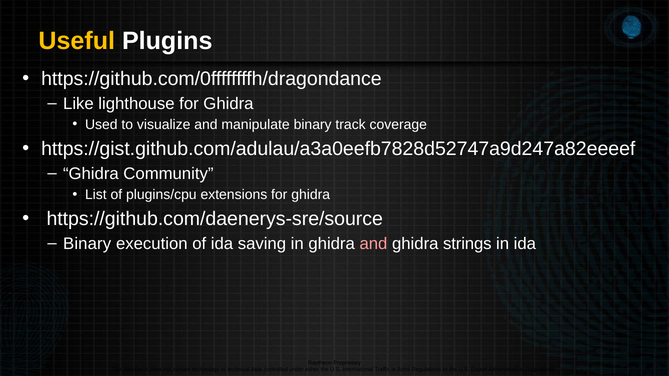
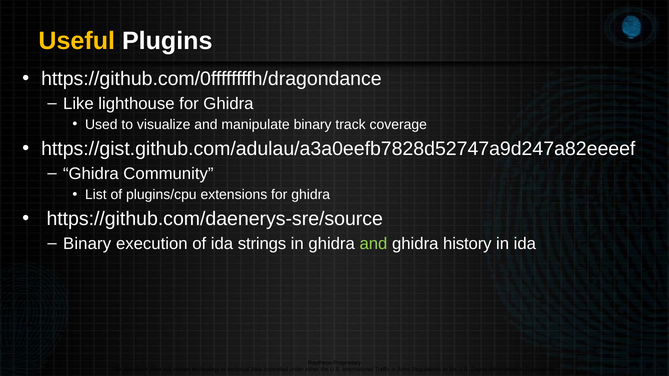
saving: saving -> strings
and at (373, 244) colour: pink -> light green
strings: strings -> history
